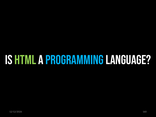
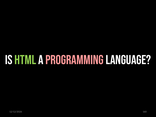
PROGRAMMING colour: light blue -> pink
